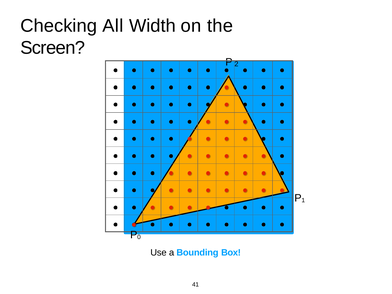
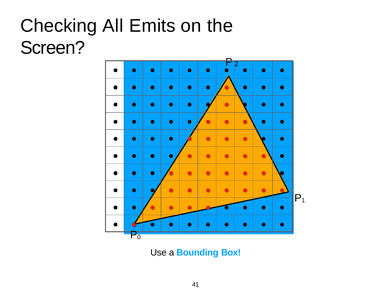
Width: Width -> Emits
